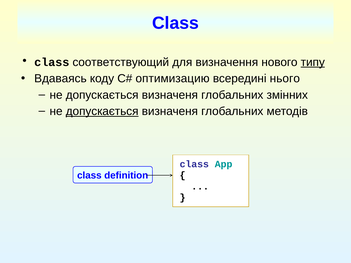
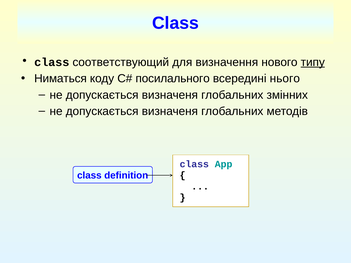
Вдаваясь: Вдаваясь -> Ниматься
оптимизацию: оптимизацию -> посилального
допускається at (102, 111) underline: present -> none
